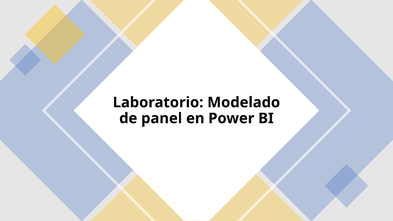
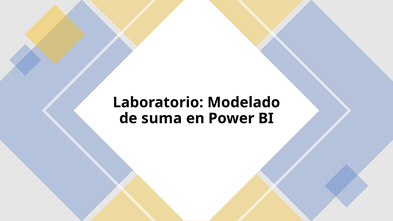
panel: panel -> suma
